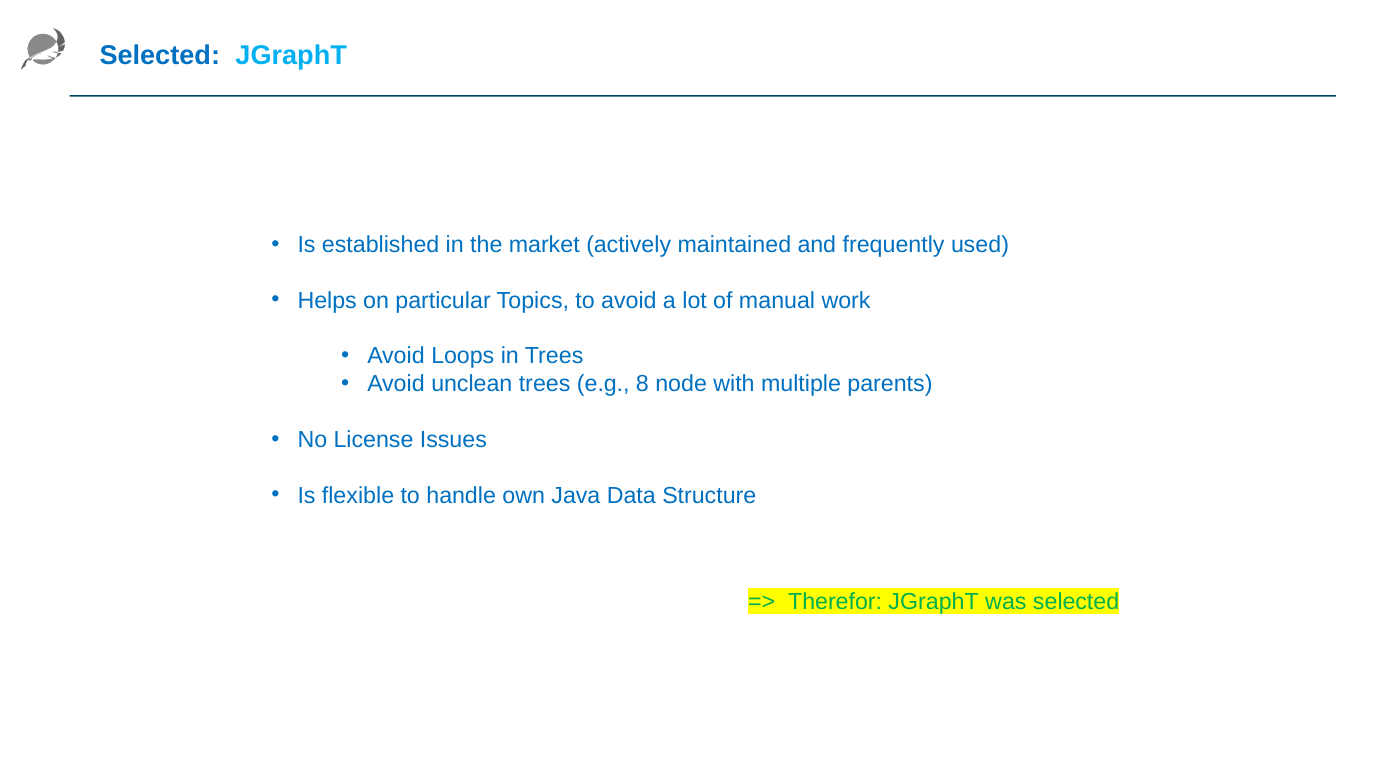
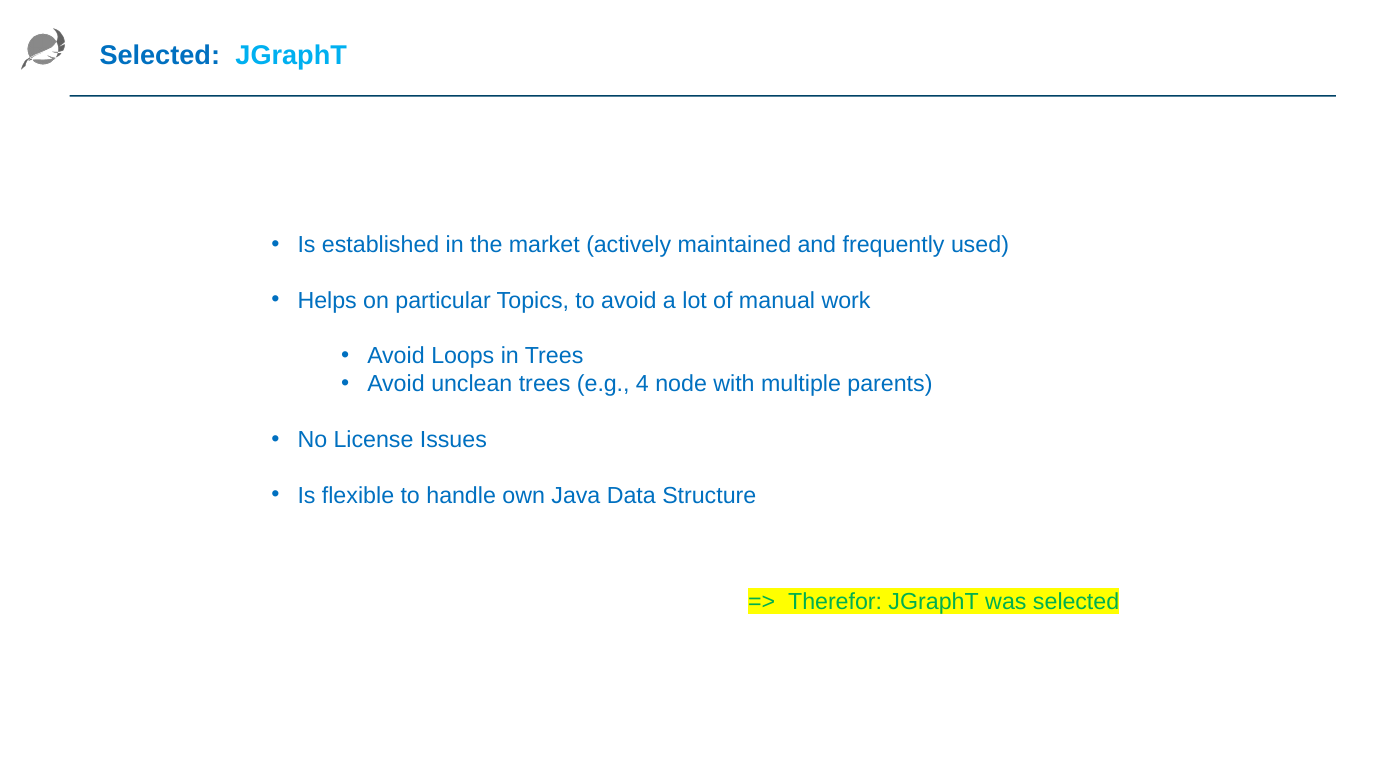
8: 8 -> 4
